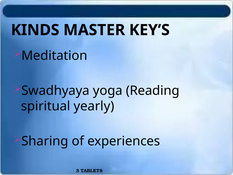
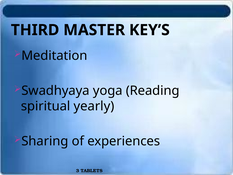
KINDS: KINDS -> THIRD
